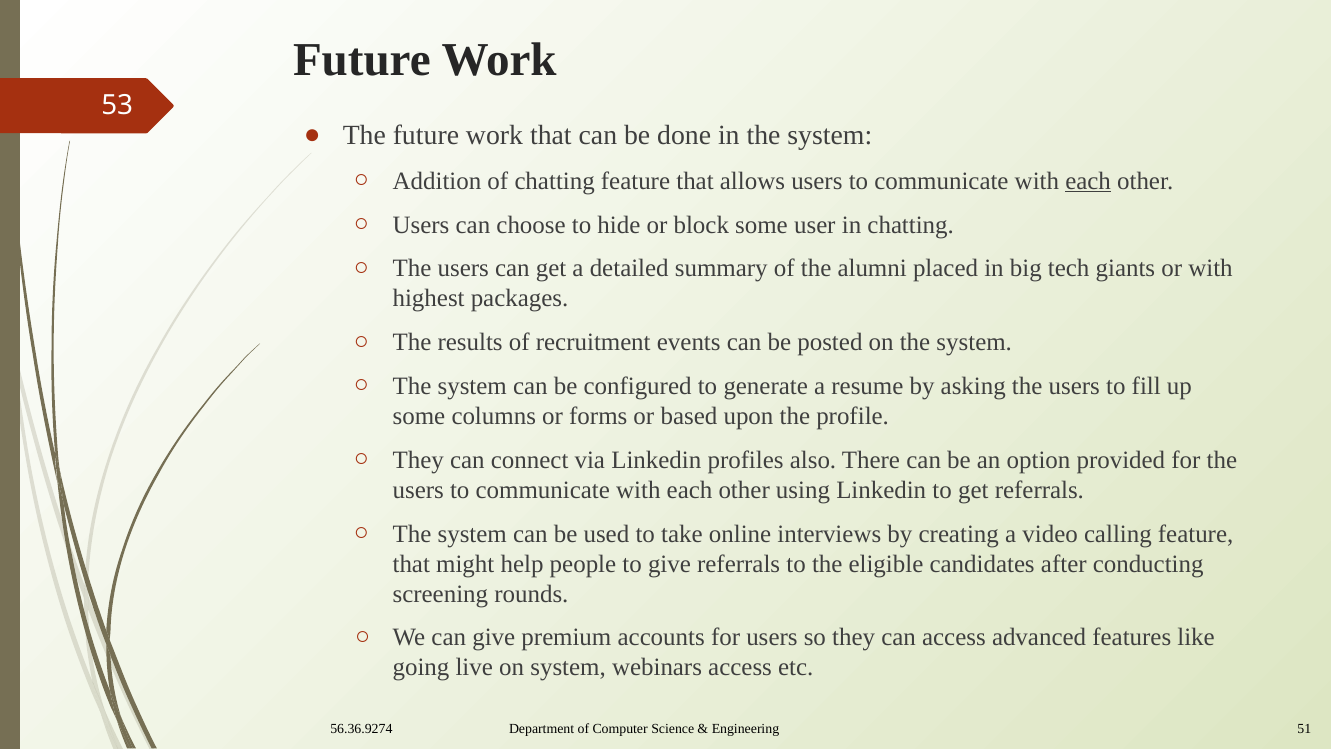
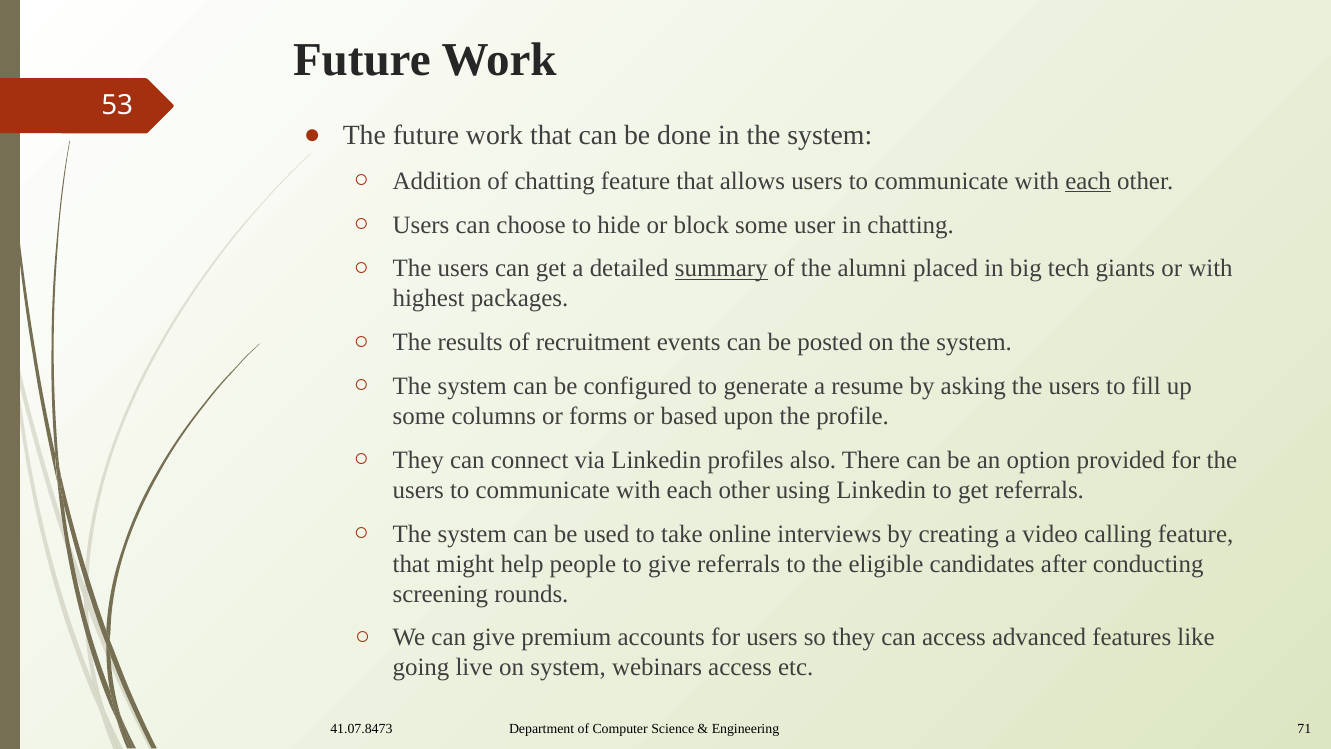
summary underline: none -> present
56.36.9274: 56.36.9274 -> 41.07.8473
51: 51 -> 71
